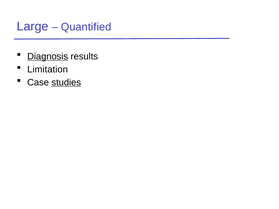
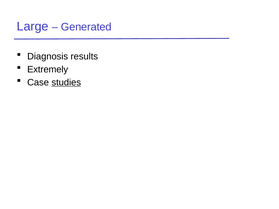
Quantified: Quantified -> Generated
Diagnosis underline: present -> none
Limitation: Limitation -> Extremely
